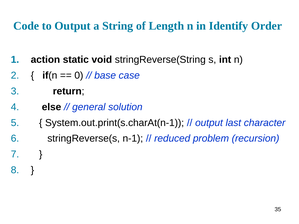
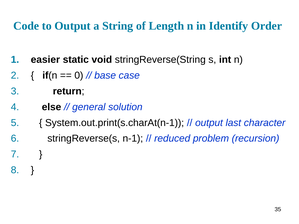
action: action -> easier
